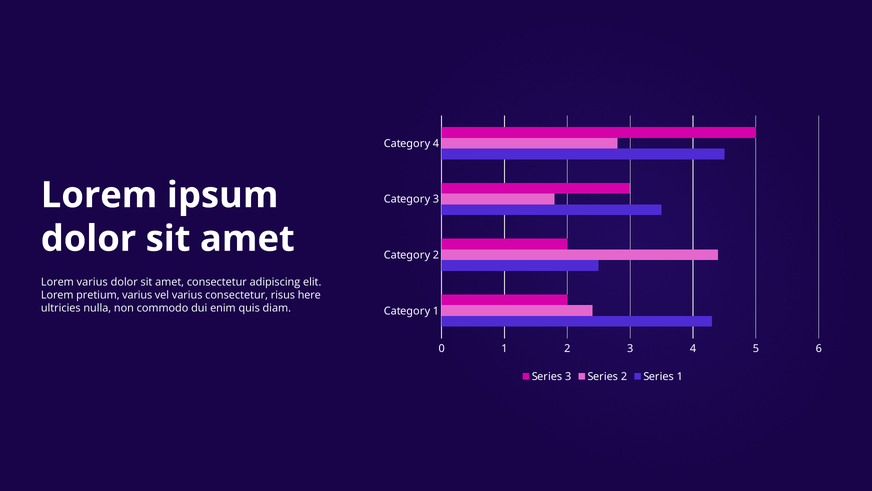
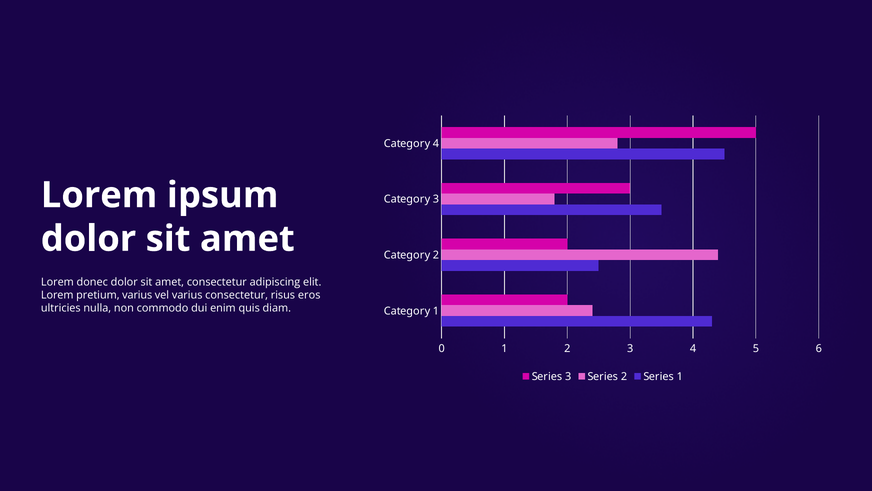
Lorem varius: varius -> donec
here: here -> eros
